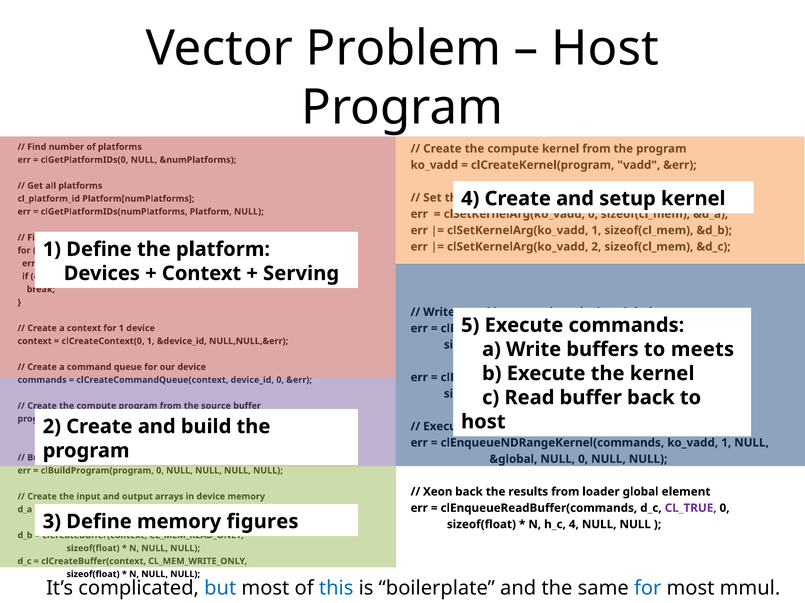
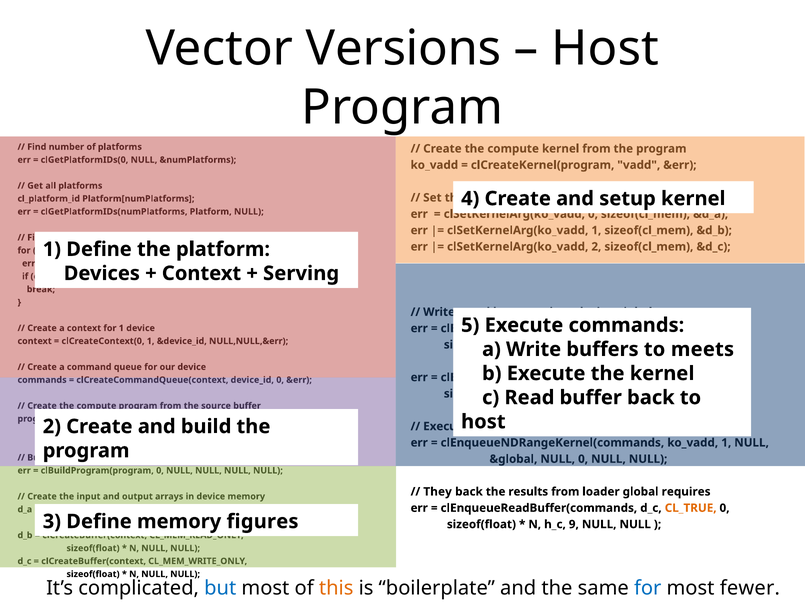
Problem: Problem -> Versions
Xeon: Xeon -> They
element: element -> requires
CL_TRUE at (691, 509) colour: purple -> orange
h_c 4: 4 -> 9
this colour: blue -> orange
mmul: mmul -> fewer
